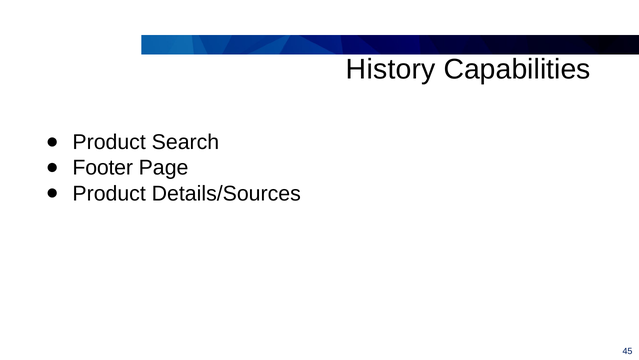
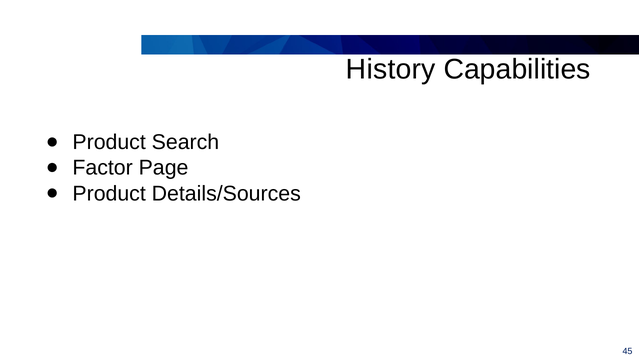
Footer: Footer -> Factor
